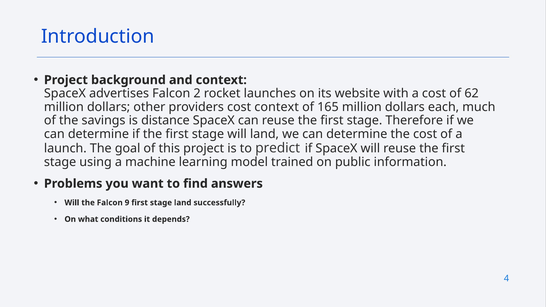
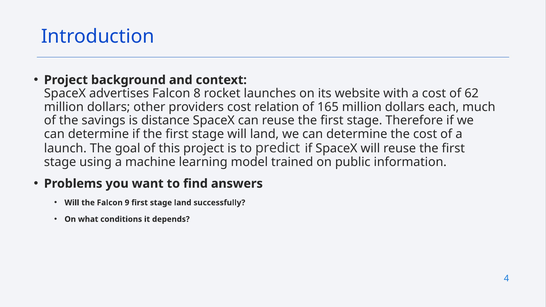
2: 2 -> 8
cost context: context -> relation
